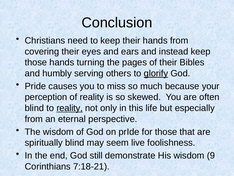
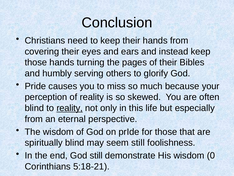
glorify underline: present -> none
seem live: live -> still
9: 9 -> 0
7:18-21: 7:18-21 -> 5:18-21
